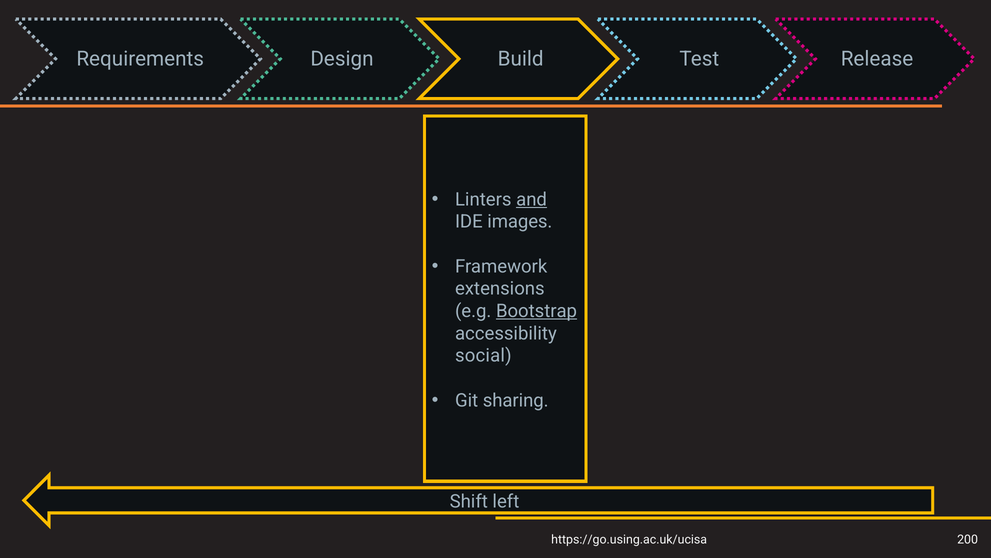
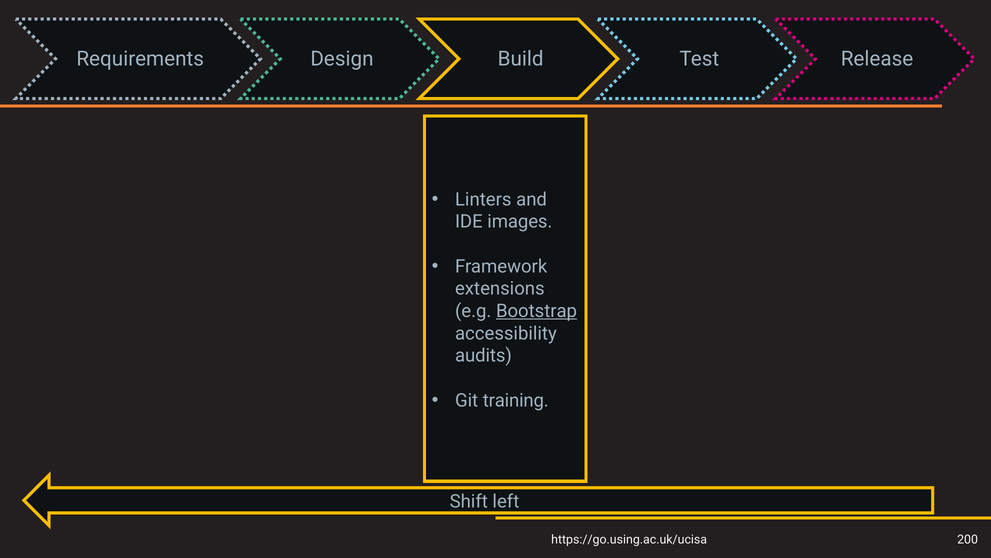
and underline: present -> none
social: social -> audits
sharing: sharing -> training
